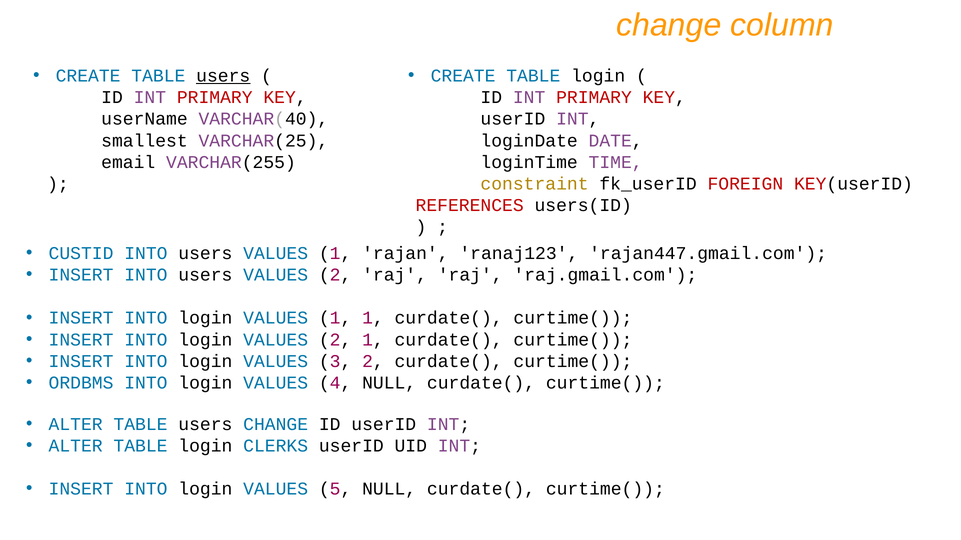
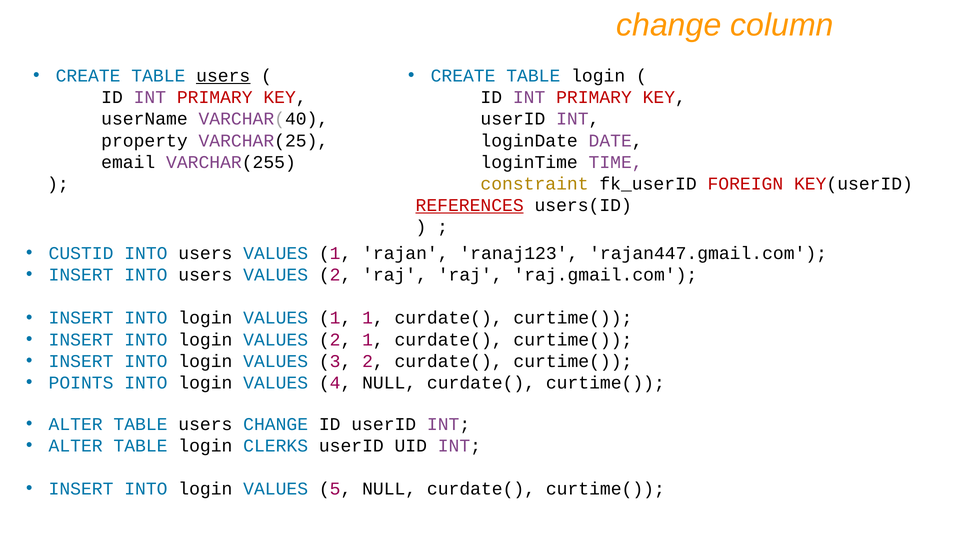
smallest: smallest -> property
REFERENCES underline: none -> present
ORDBMS: ORDBMS -> POINTS
